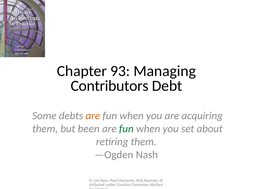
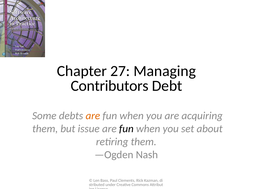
93: 93 -> 27
been: been -> issue
fun at (126, 129) colour: green -> black
